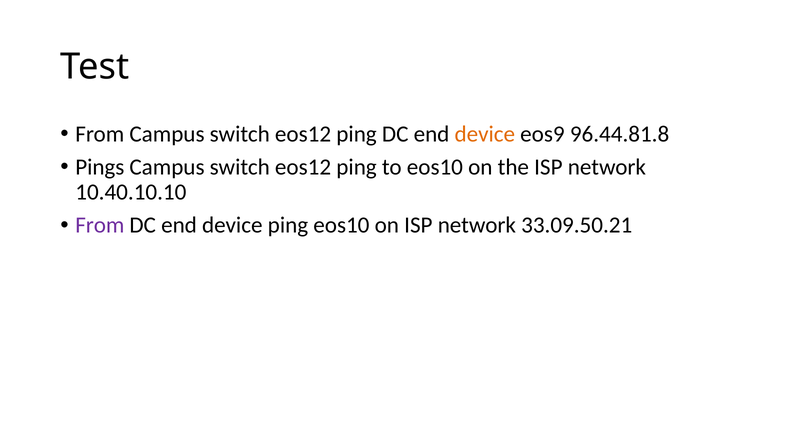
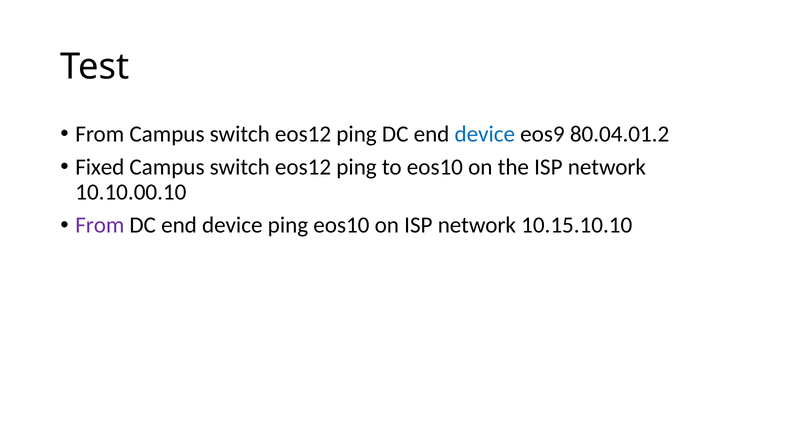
device at (485, 134) colour: orange -> blue
96.44.81.8: 96.44.81.8 -> 80.04.01.2
Pings: Pings -> Fixed
10.40.10.10: 10.40.10.10 -> 10.10.00.10
33.09.50.21: 33.09.50.21 -> 10.15.10.10
